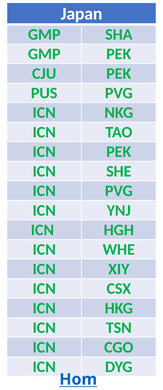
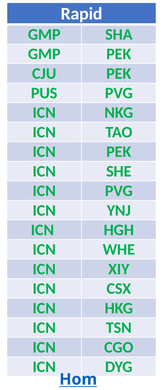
Japan: Japan -> Rapid
